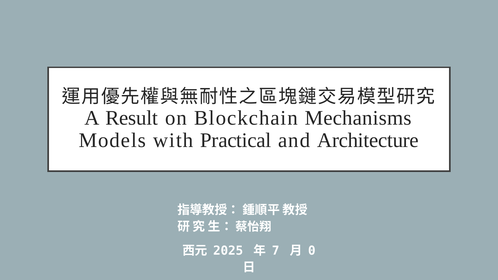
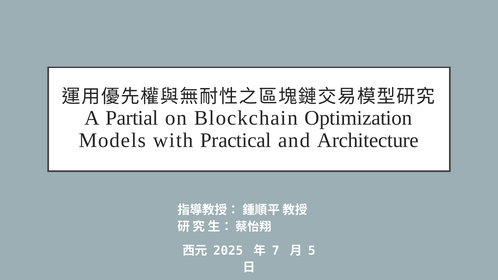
Result: Result -> Partial
Mechanisms: Mechanisms -> Optimization
0: 0 -> 5
